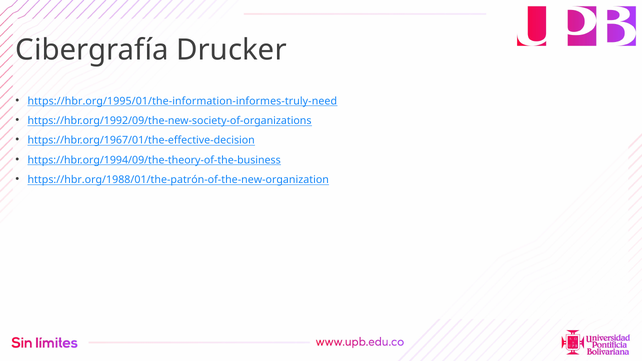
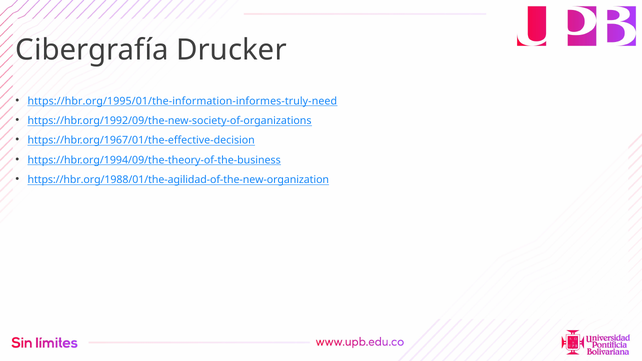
https://hbr.org/1988/01/the-patrón-of-the-new-organization: https://hbr.org/1988/01/the-patrón-of-the-new-organization -> https://hbr.org/1988/01/the-agilidad-of-the-new-organization
